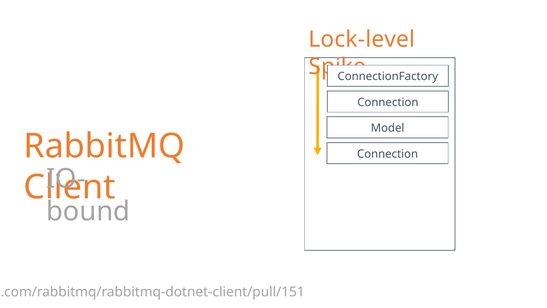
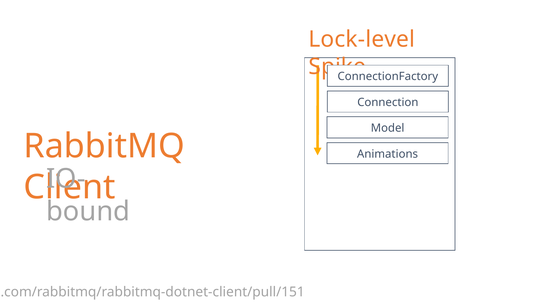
Connection at (388, 154): Connection -> Animations
